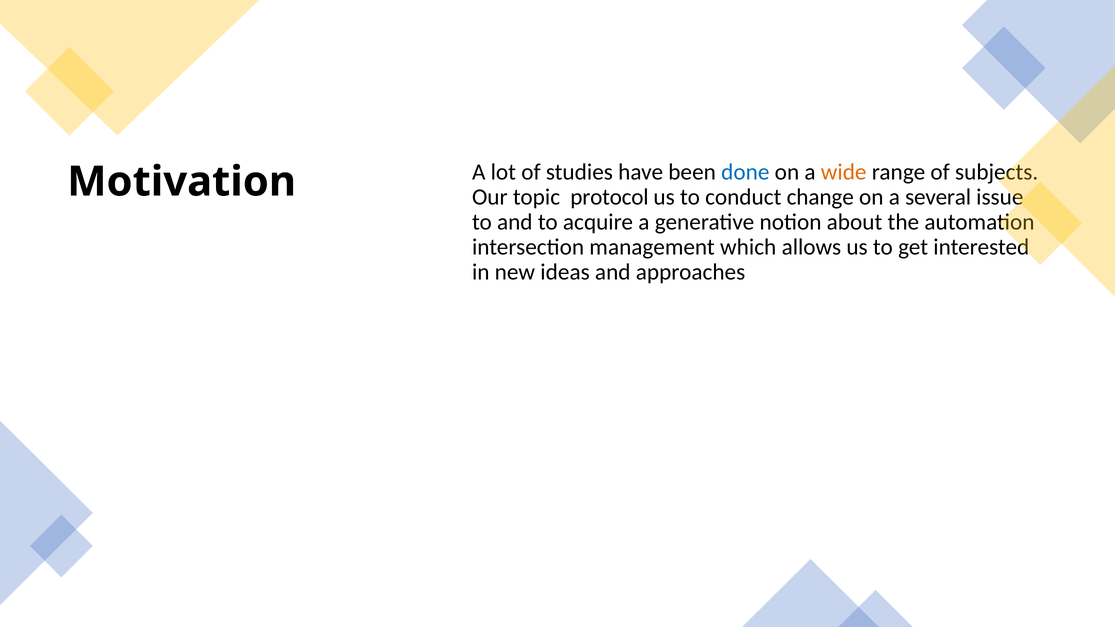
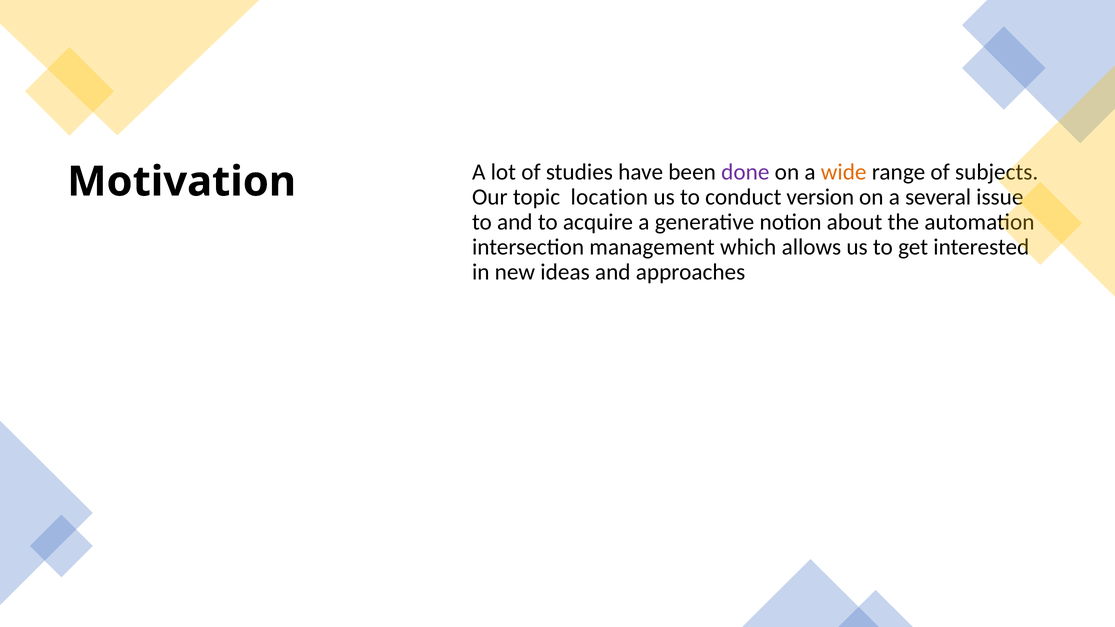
done colour: blue -> purple
protocol: protocol -> location
change: change -> version
